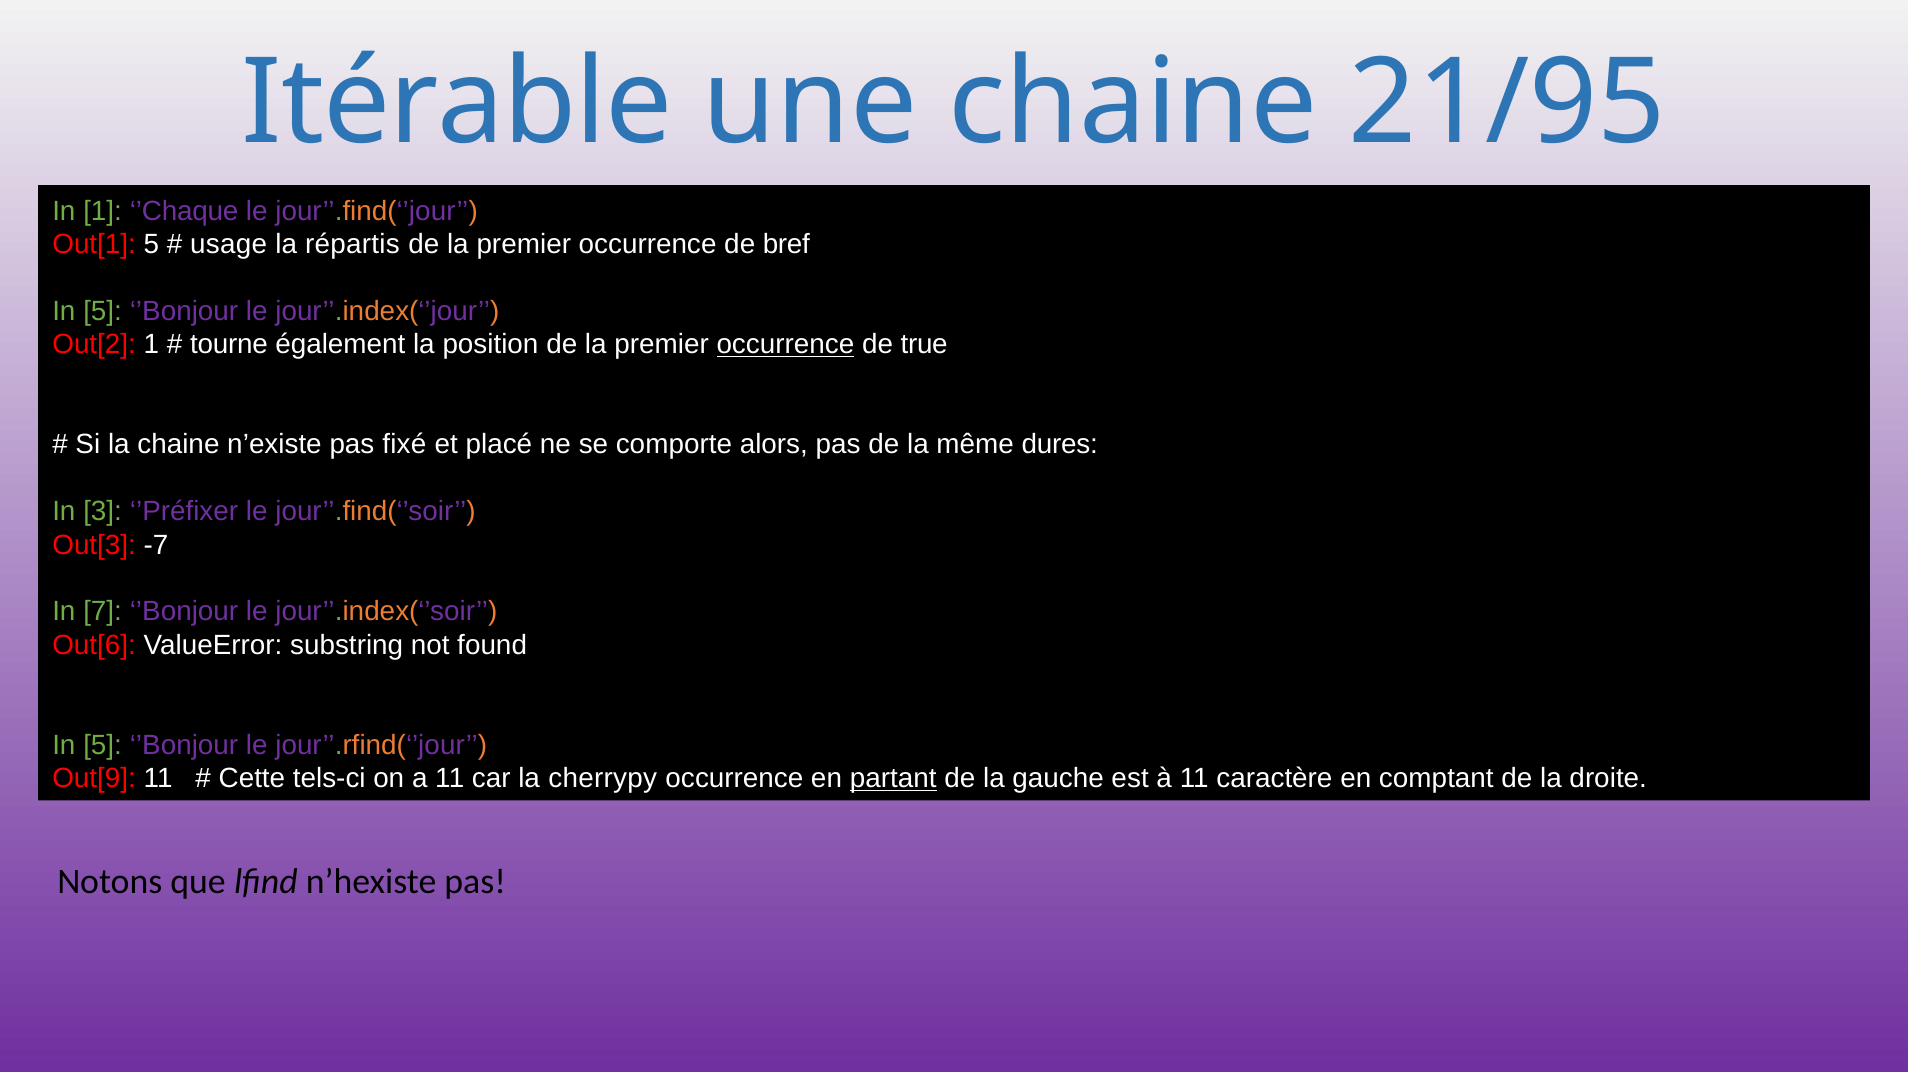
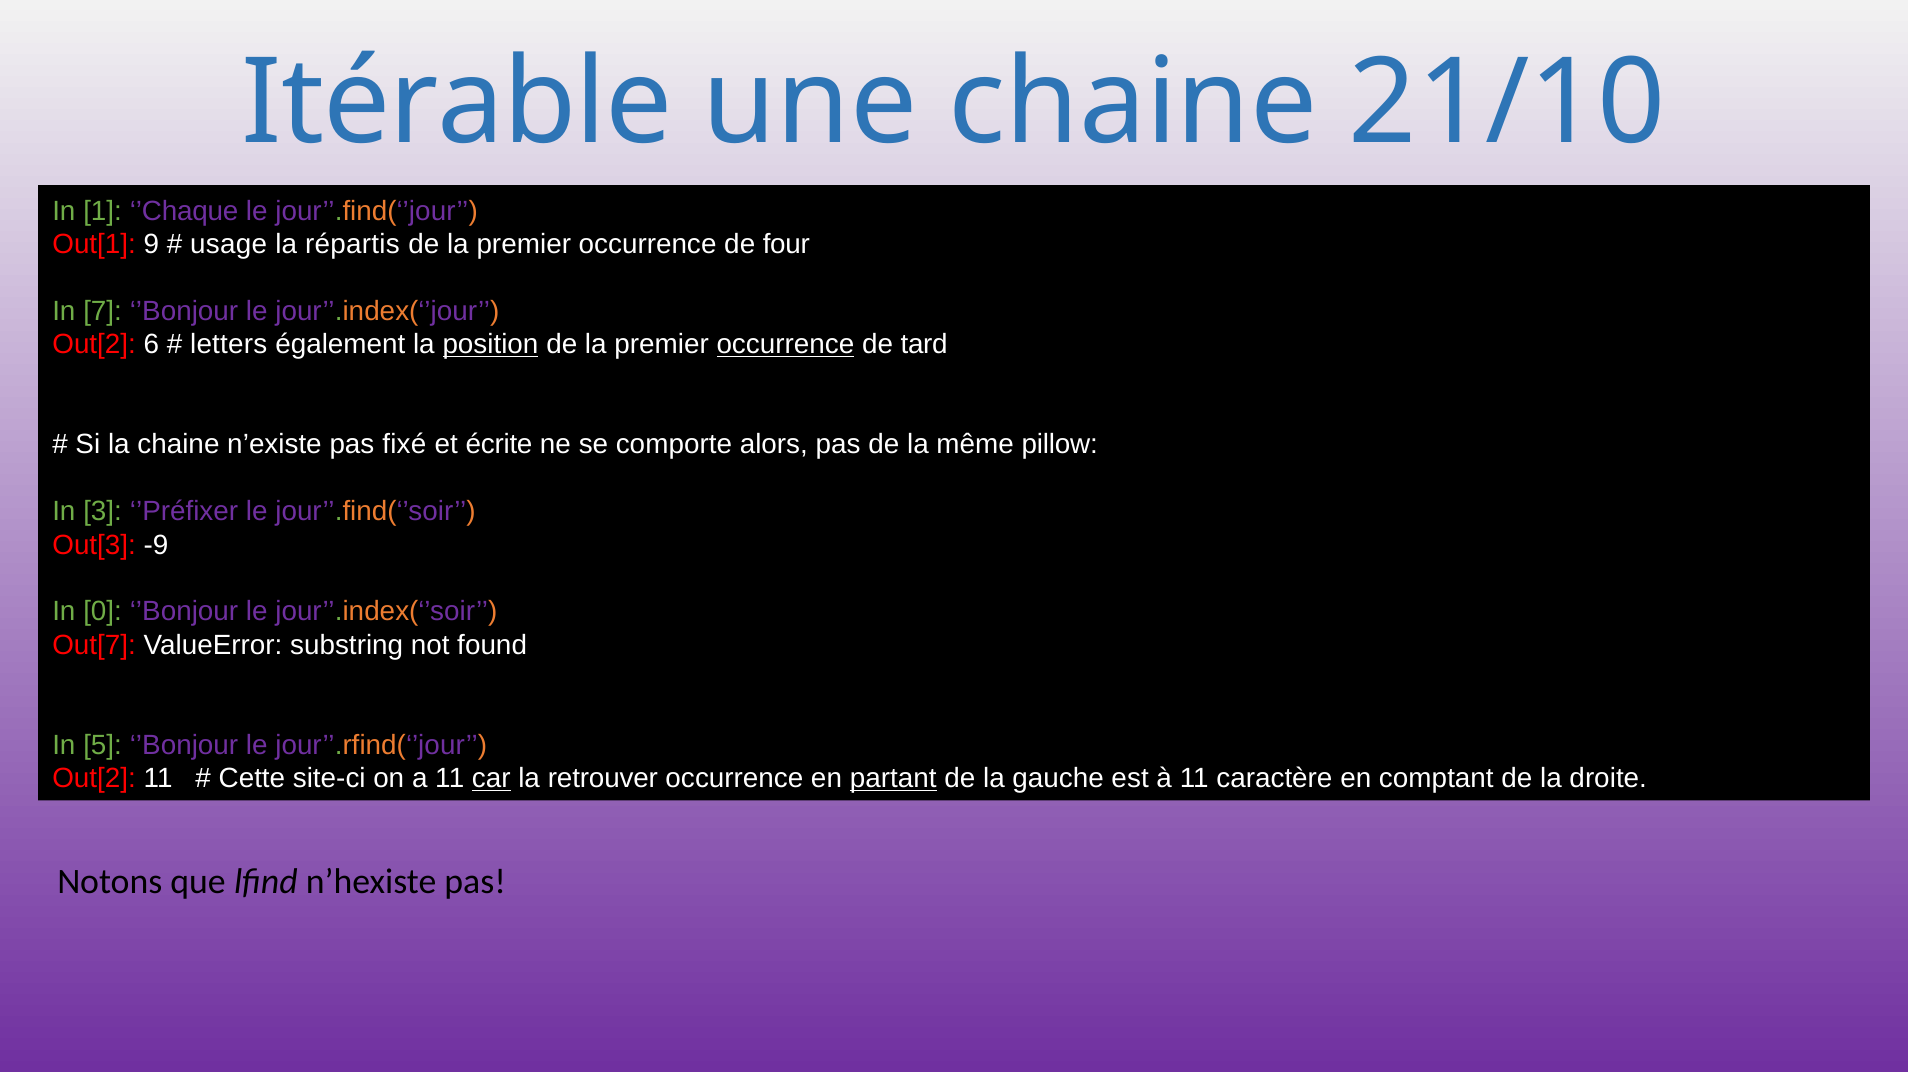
21/95: 21/95 -> 21/10
Out[1 5: 5 -> 9
bref: bref -> four
5 at (103, 311): 5 -> 7
Out[2 1: 1 -> 6
tourne: tourne -> letters
position underline: none -> present
true: true -> tard
placé: placé -> écrite
dures: dures -> pillow
-7: -7 -> -9
7: 7 -> 0
Out[6: Out[6 -> Out[7
Out[9 at (94, 779): Out[9 -> Out[2
tels-ci: tels-ci -> site-ci
car underline: none -> present
cherrypy: cherrypy -> retrouver
